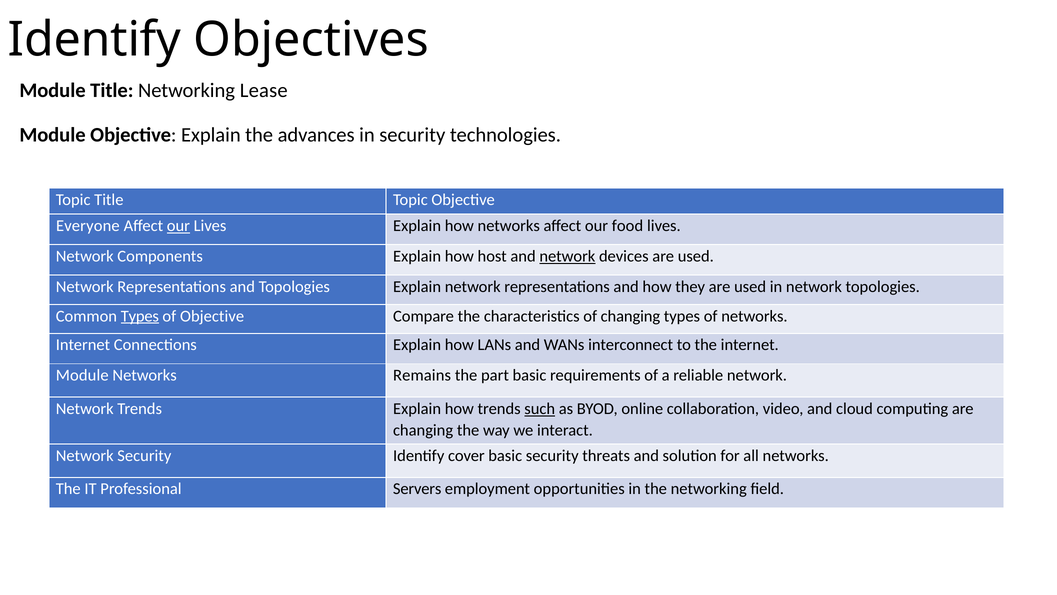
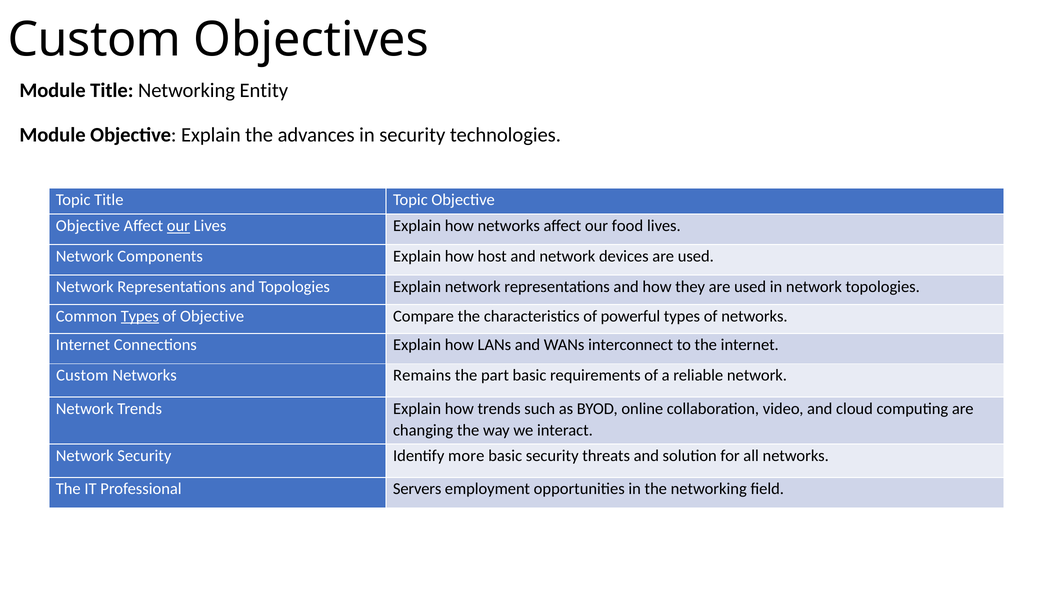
Identify at (94, 40): Identify -> Custom
Lease: Lease -> Entity
Everyone at (88, 226): Everyone -> Objective
network at (567, 256) underline: present -> none
of changing: changing -> powerful
Module at (82, 375): Module -> Custom
such underline: present -> none
cover: cover -> more
